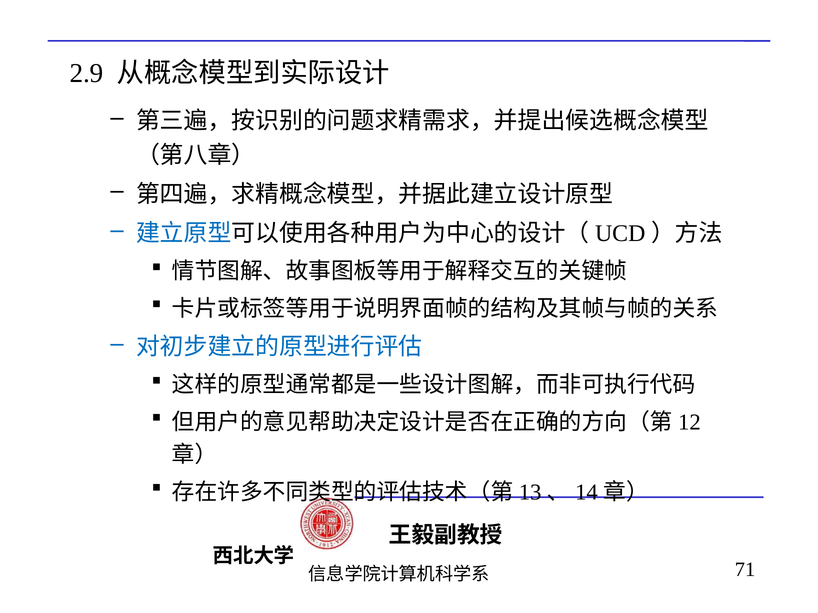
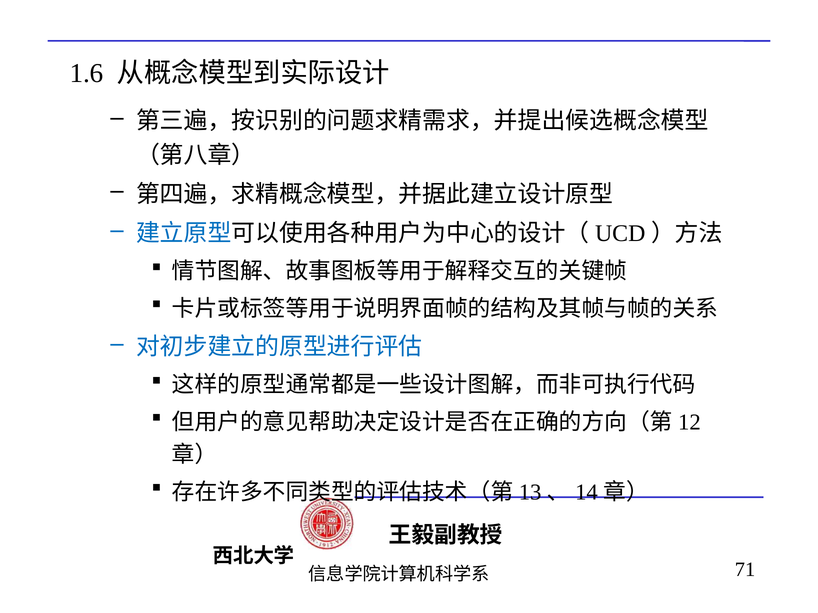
2.9: 2.9 -> 1.6
